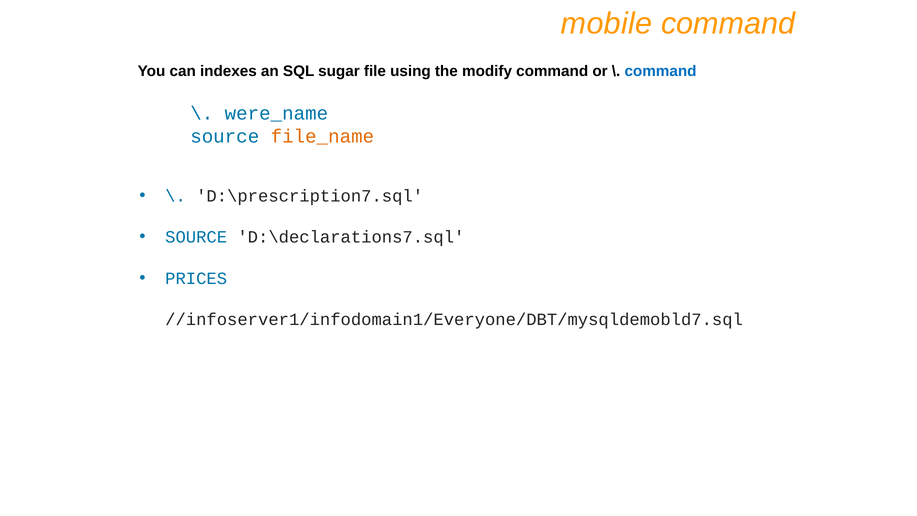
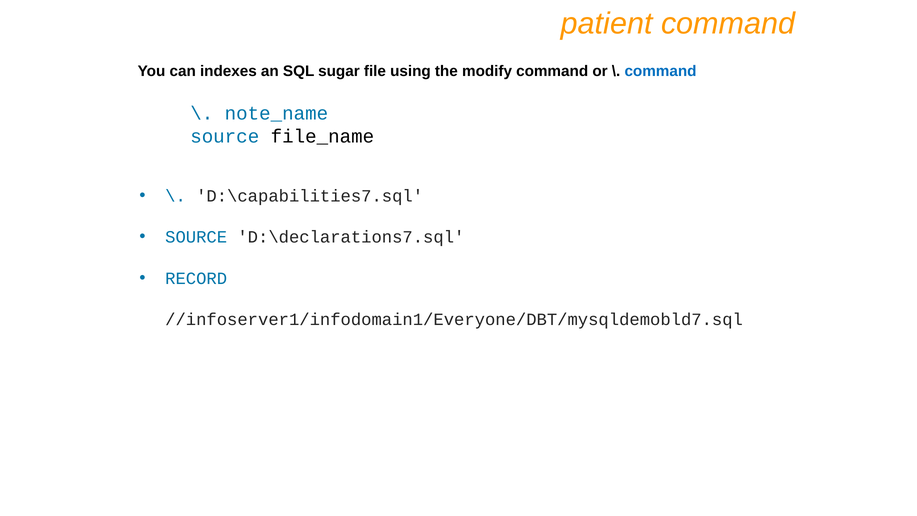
mobile: mobile -> patient
were_name: were_name -> note_name
file_name colour: orange -> black
D:\prescription7.sql: D:\prescription7.sql -> D:\capabilities7.sql
PRICES: PRICES -> RECORD
